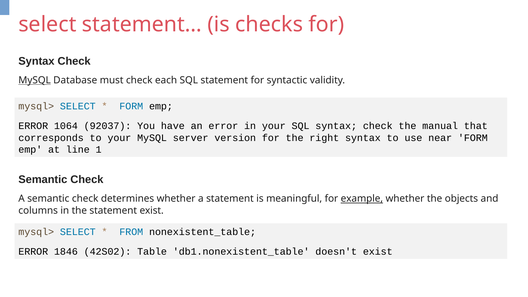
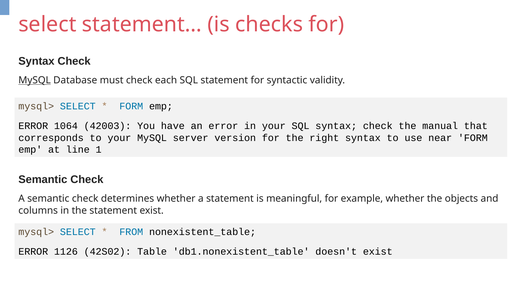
92037: 92037 -> 42003
example underline: present -> none
1846: 1846 -> 1126
